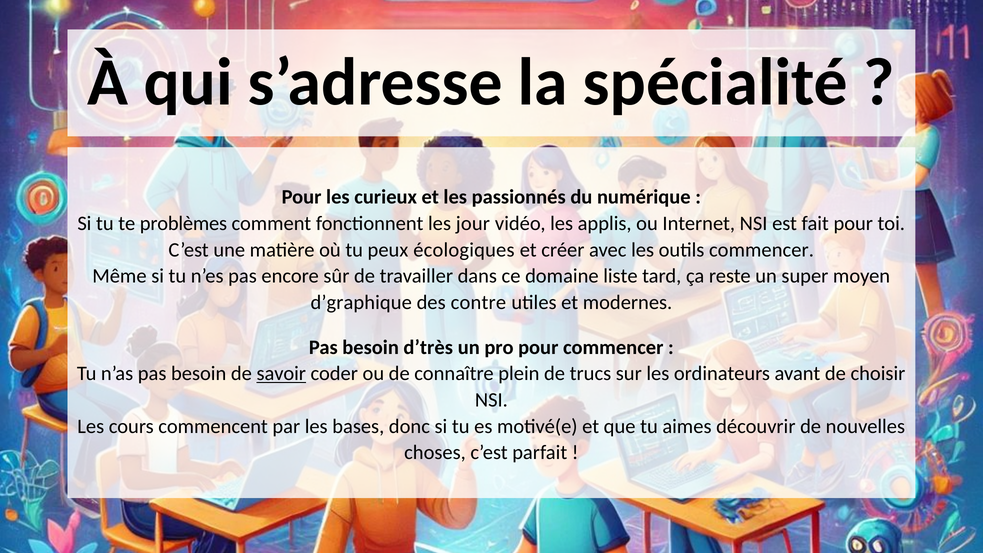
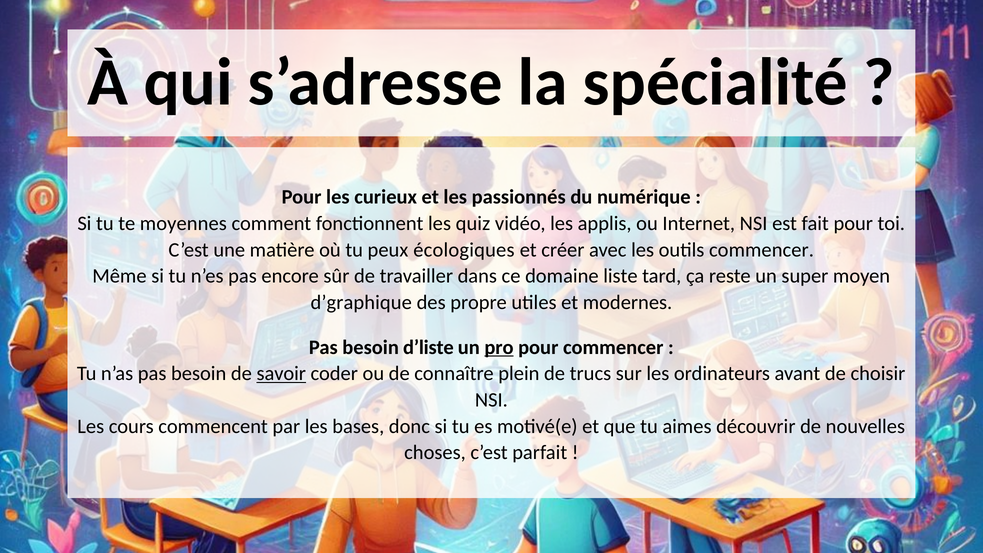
problèmes: problèmes -> moyennes
jour: jour -> quiz
contre: contre -> propre
d’très: d’très -> d’liste
pro underline: none -> present
